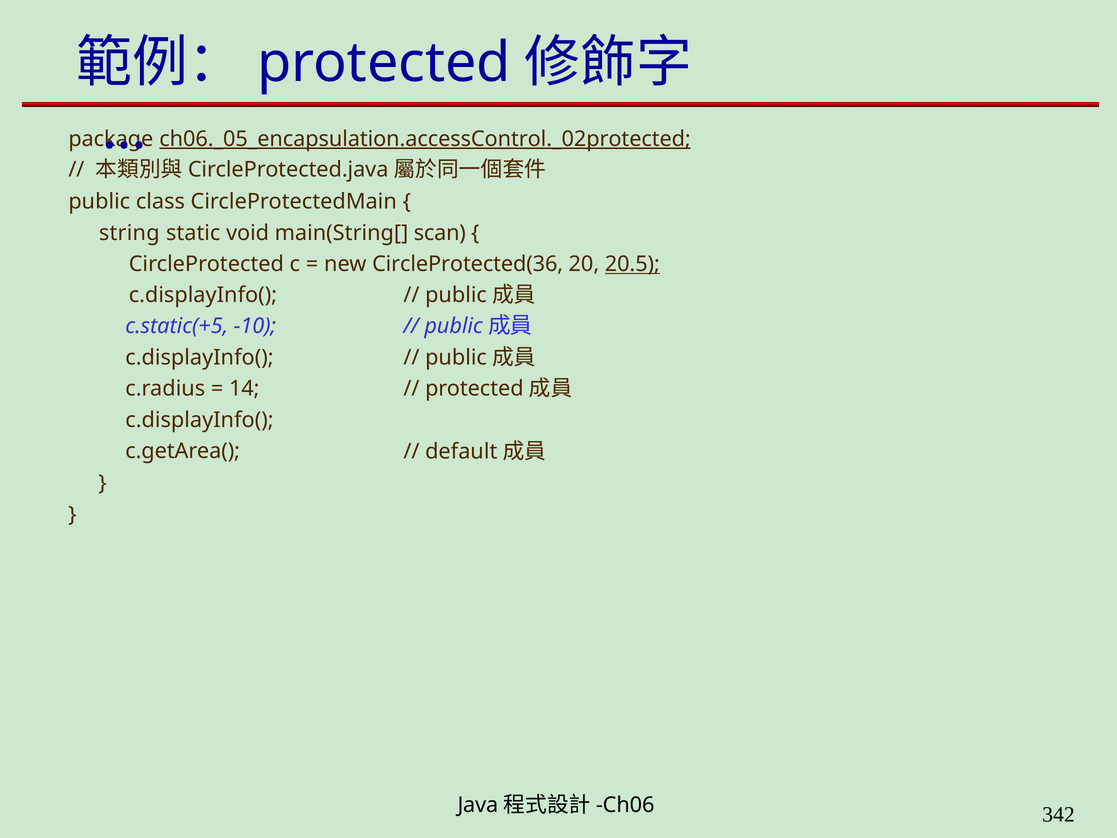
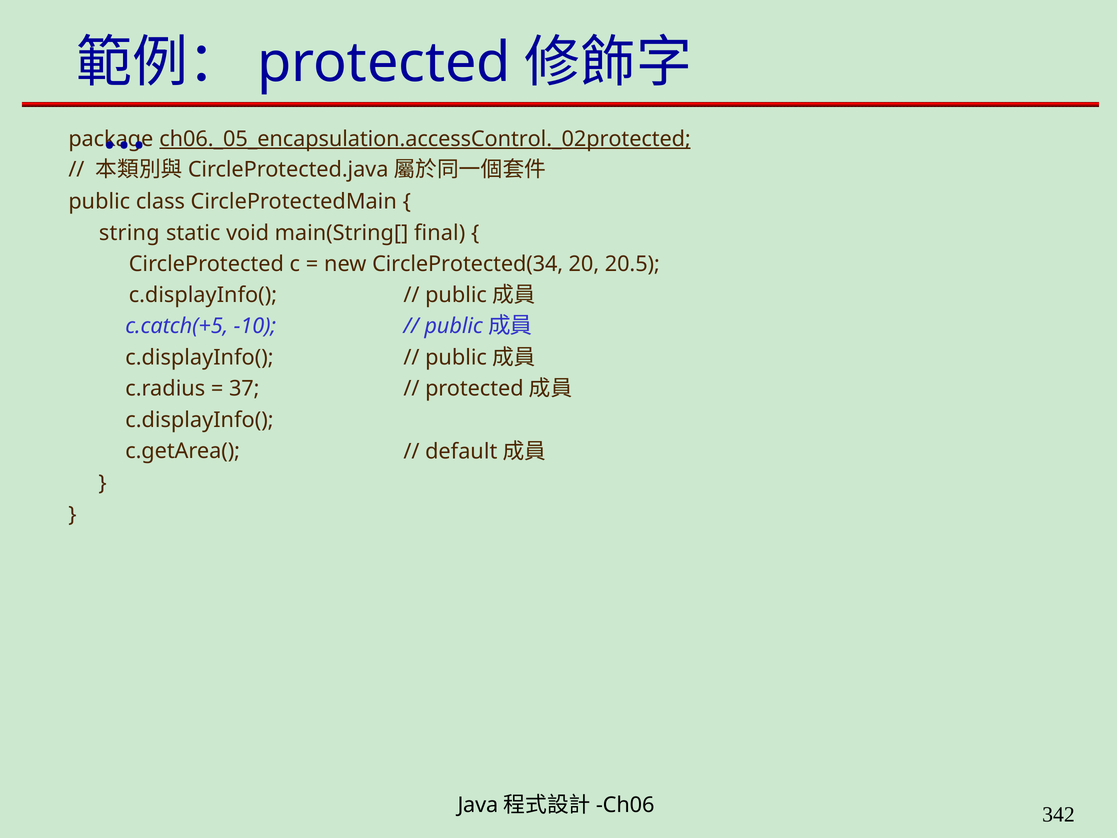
scan: scan -> final
CircleProtected(36: CircleProtected(36 -> CircleProtected(34
20.5 underline: present -> none
c.static(+5: c.static(+5 -> c.catch(+5
14: 14 -> 37
